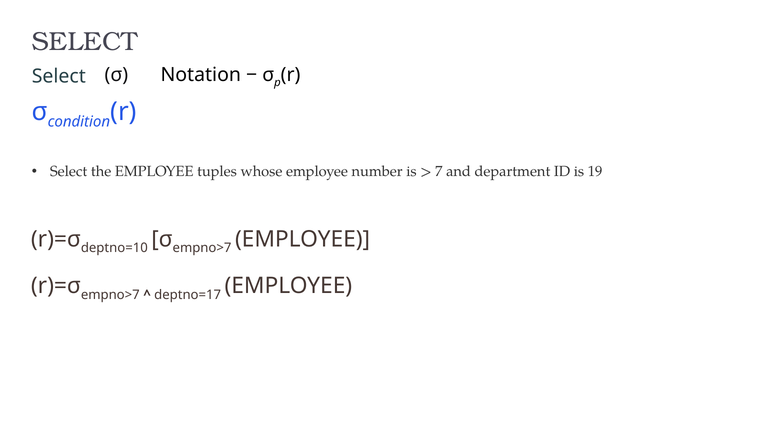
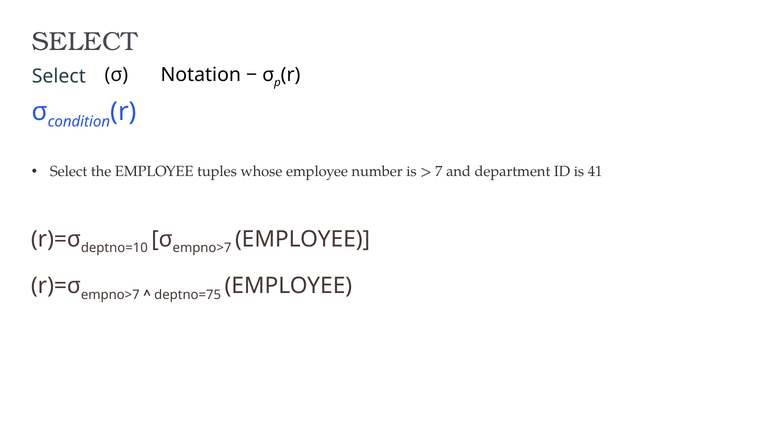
19: 19 -> 41
deptno=17: deptno=17 -> deptno=75
